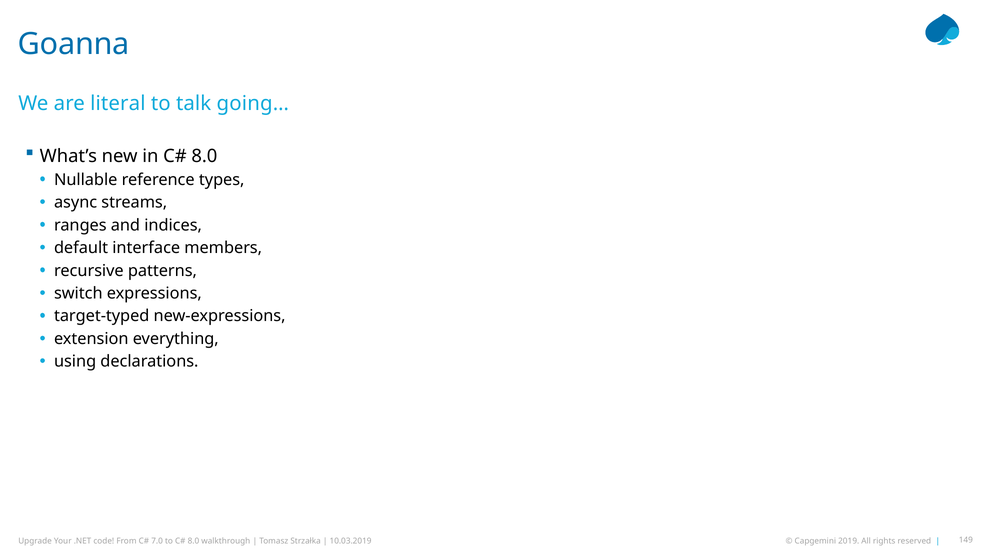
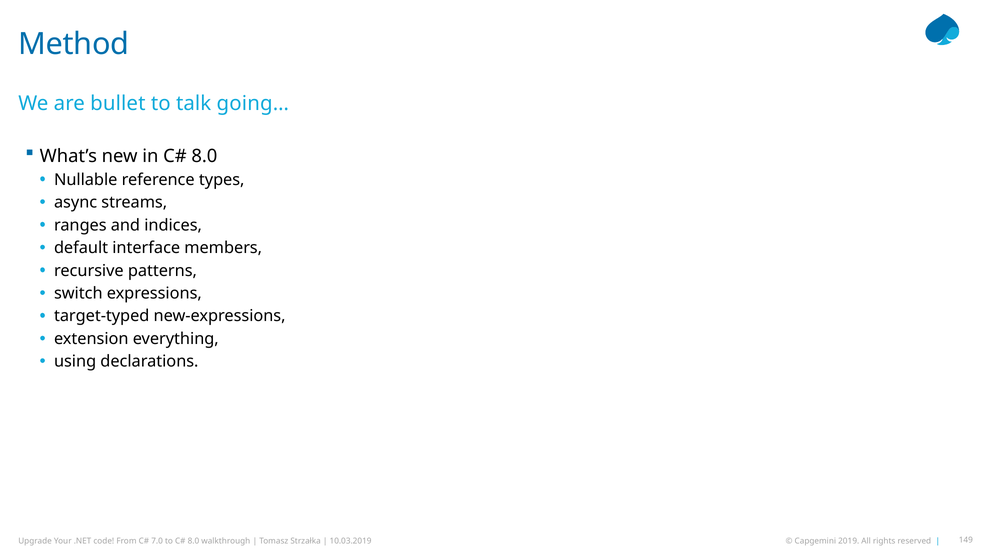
Goanna: Goanna -> Method
literal: literal -> bullet
